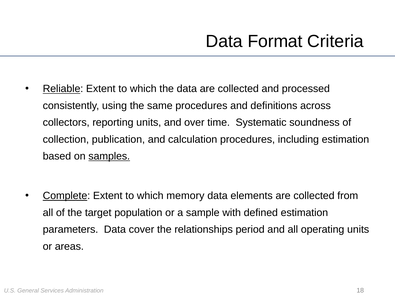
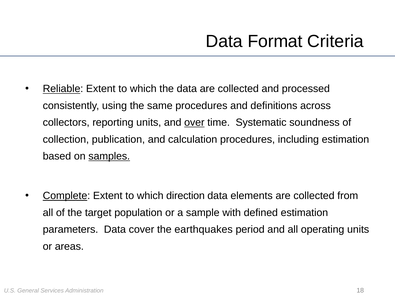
over underline: none -> present
memory: memory -> direction
relationships: relationships -> earthquakes
